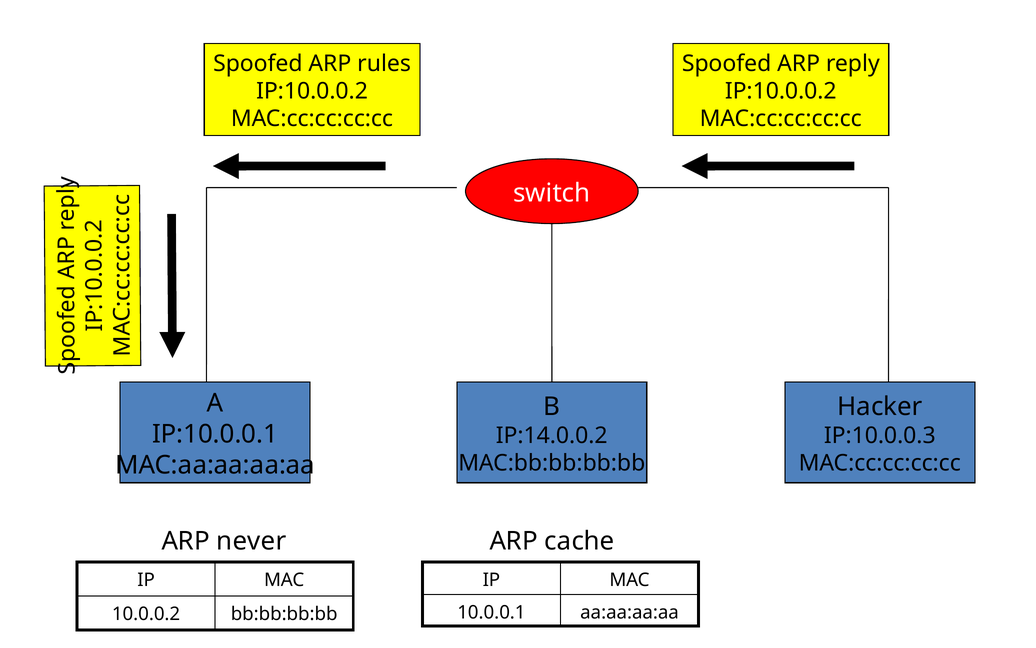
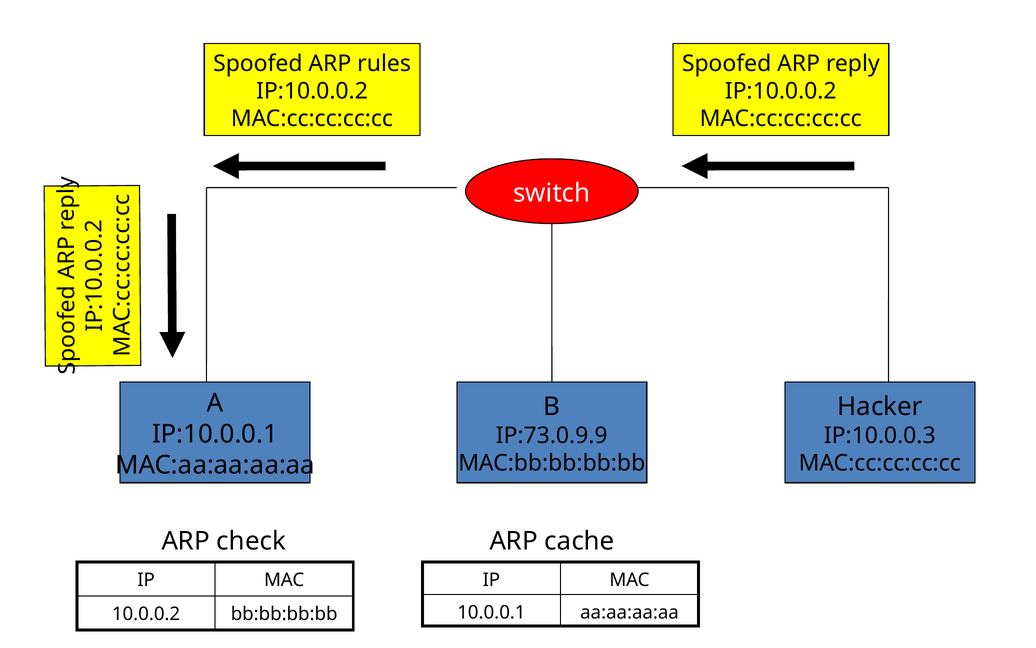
IP:14.0.0.2: IP:14.0.0.2 -> IP:73.0.9.9
never: never -> check
